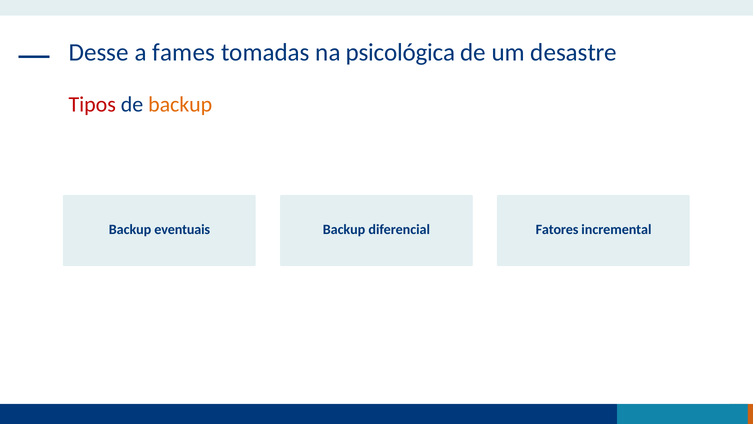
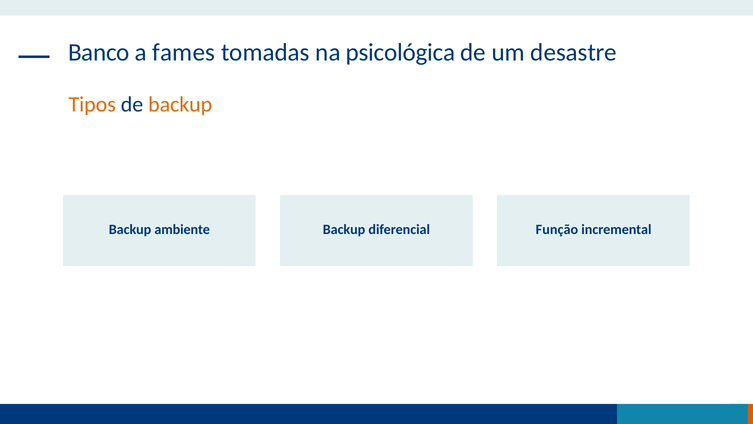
Desse: Desse -> Banco
Tipos colour: red -> orange
eventuais: eventuais -> ambiente
Fatores: Fatores -> Função
